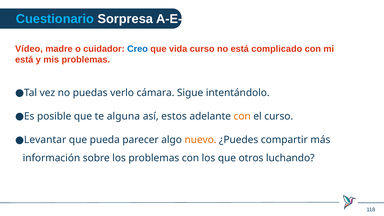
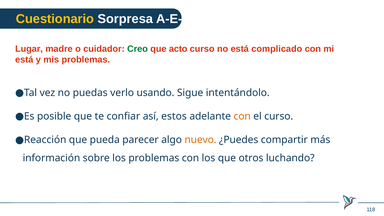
Cuestionario colour: light blue -> yellow
Vídeo: Vídeo -> Lugar
Creo colour: blue -> green
vida: vida -> acto
cámara: cámara -> usando
alguna: alguna -> confiar
Levantar: Levantar -> Reacción
